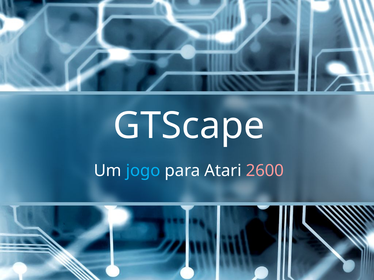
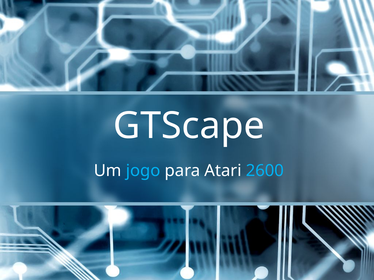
2600 colour: pink -> light blue
